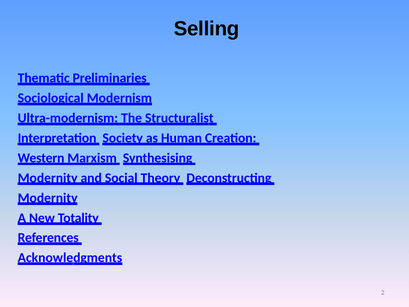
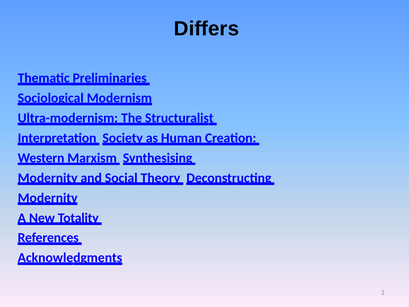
Selling: Selling -> Differs
